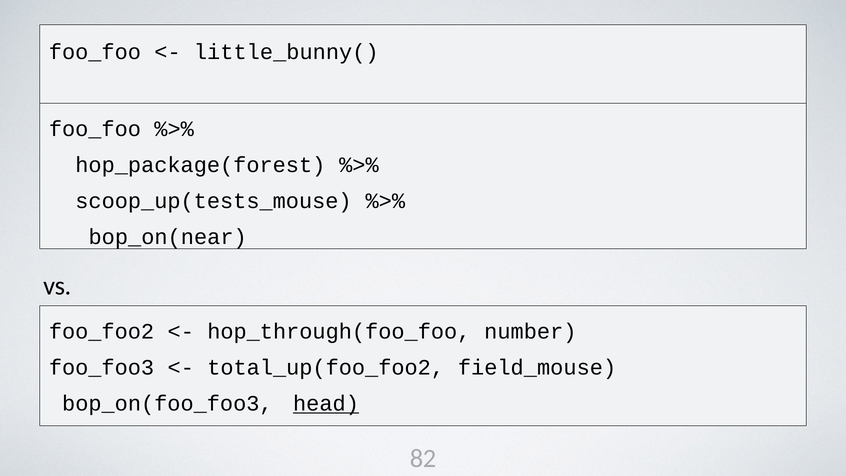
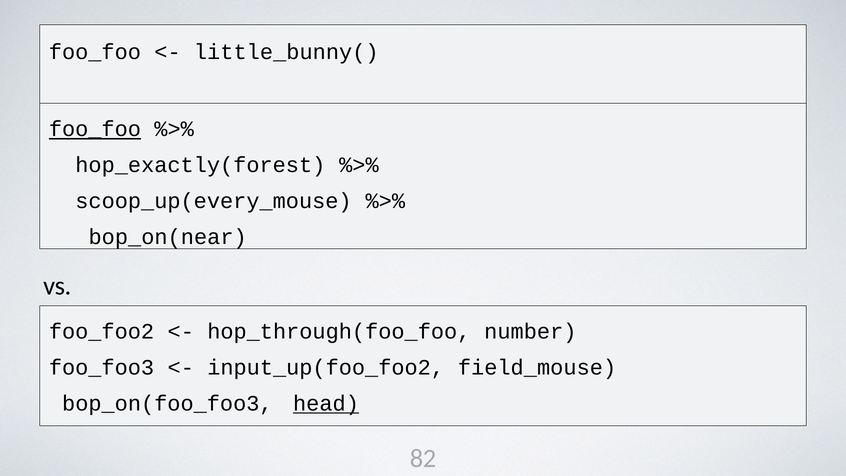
foo_foo at (95, 129) underline: none -> present
hop_package(forest: hop_package(forest -> hop_exactly(forest
scoop_up(tests_mouse: scoop_up(tests_mouse -> scoop_up(every_mouse
total_up(foo_foo2: total_up(foo_foo2 -> input_up(foo_foo2
